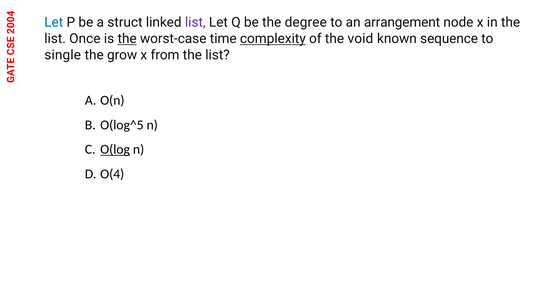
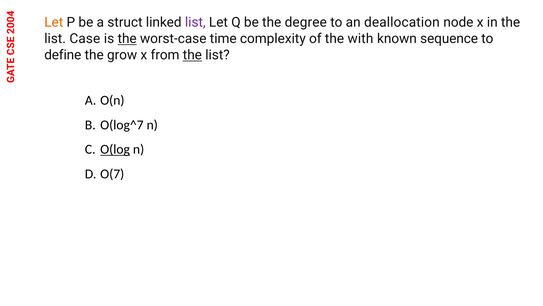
Let at (54, 22) colour: blue -> orange
arrangement: arrangement -> deallocation
Once: Once -> Case
complexity underline: present -> none
void: void -> with
single: single -> define
the at (192, 55) underline: none -> present
O(log^5: O(log^5 -> O(log^7
O(4: O(4 -> O(7
